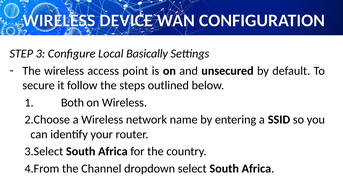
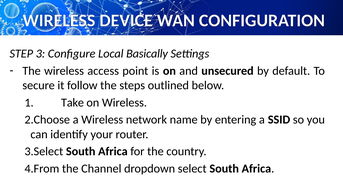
Both: Both -> Take
